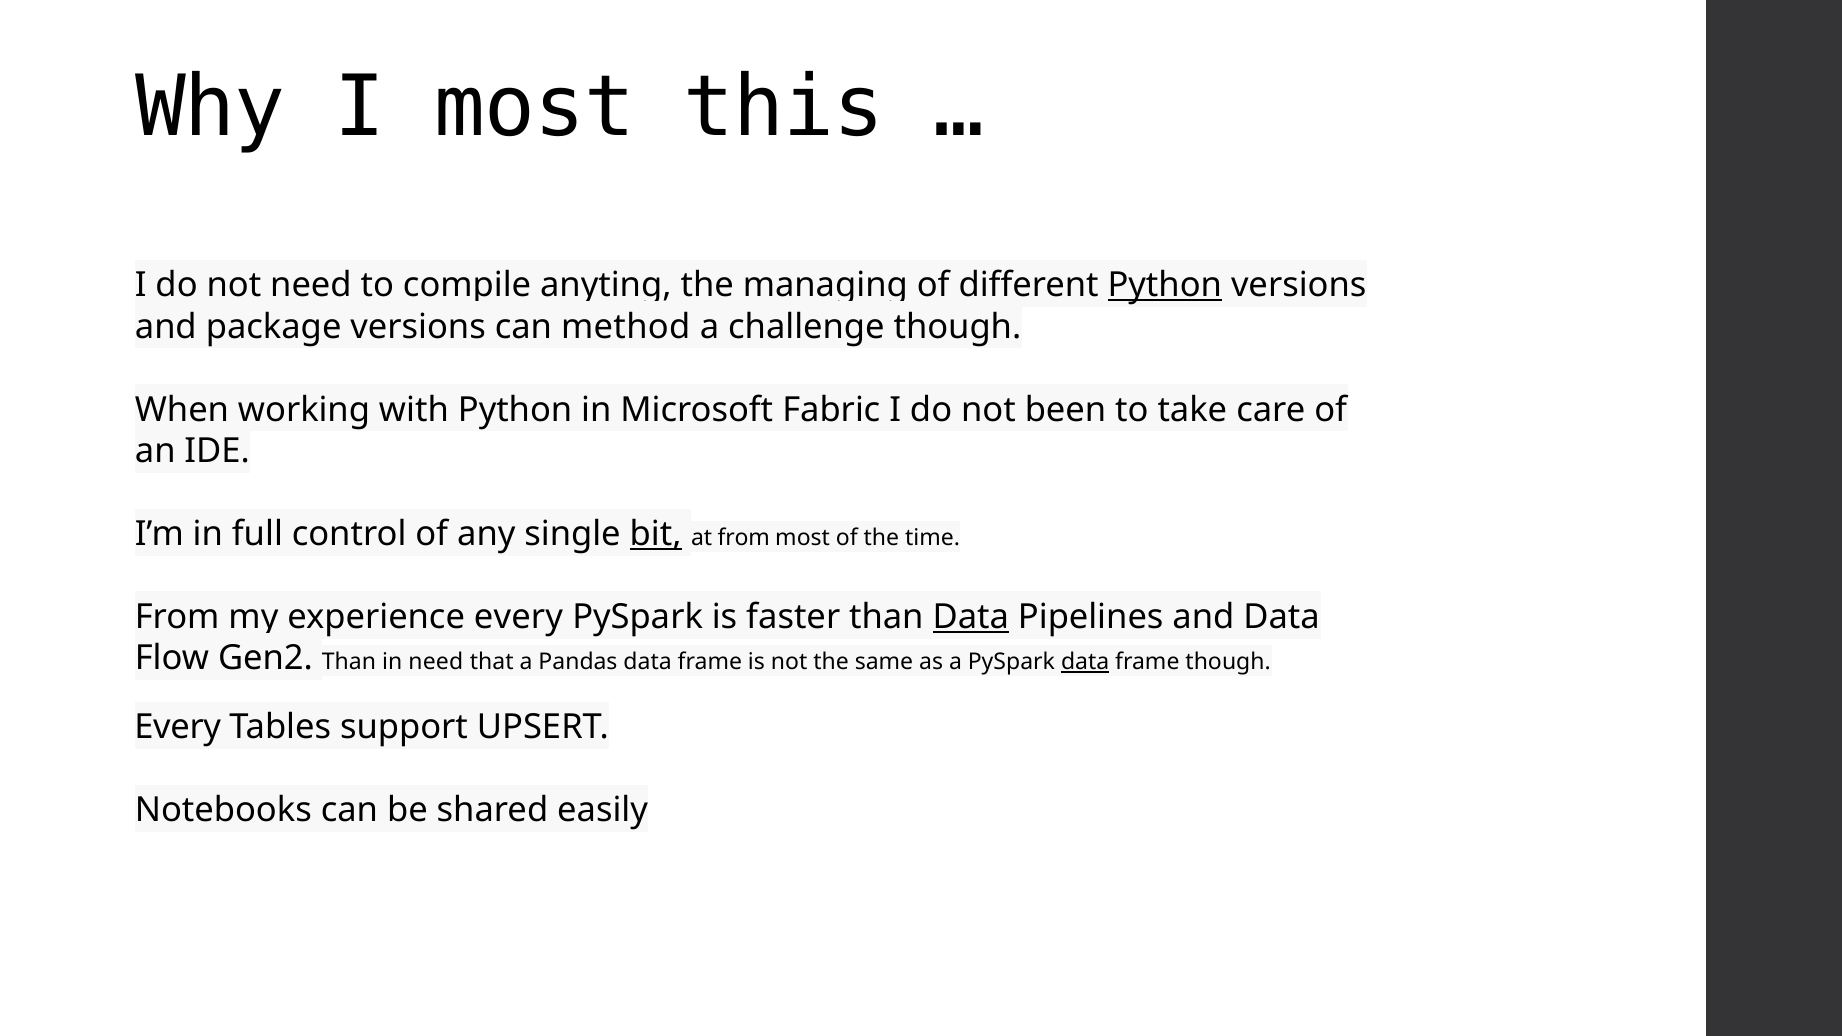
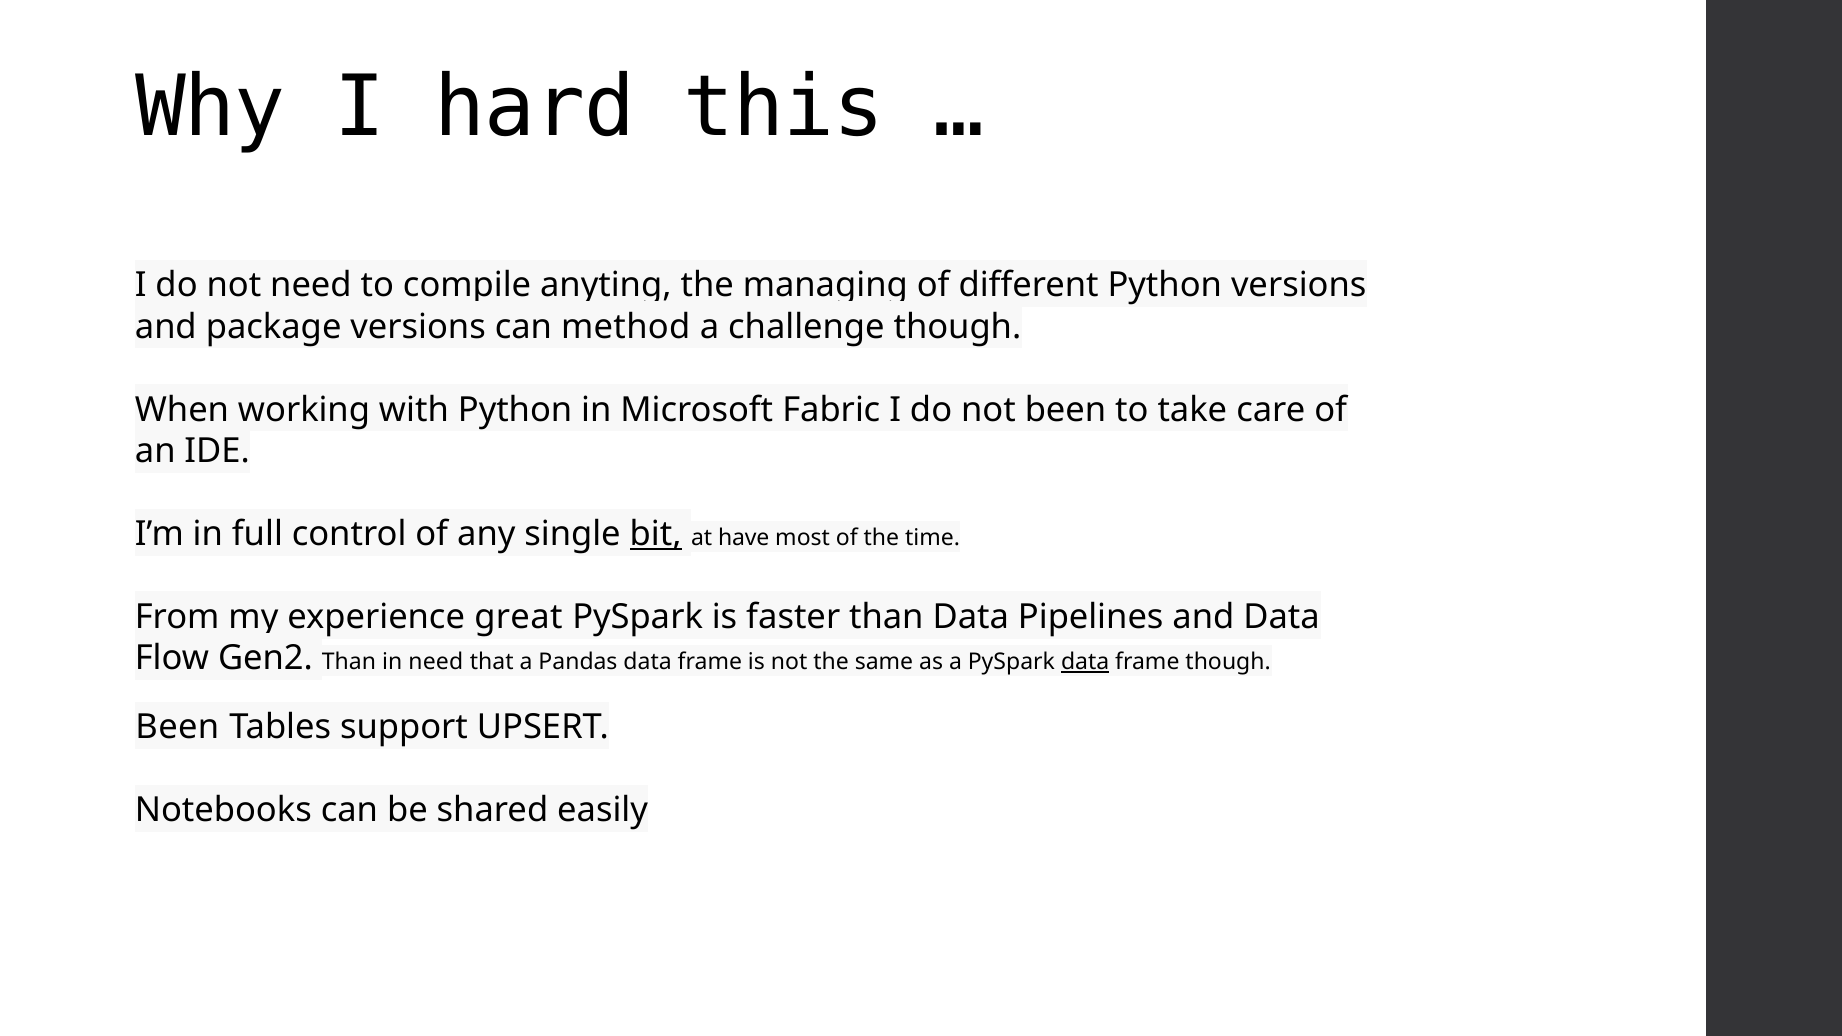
I most: most -> hard
Python at (1165, 285) underline: present -> none
at from: from -> have
experience every: every -> great
Data at (971, 617) underline: present -> none
Every at (178, 727): Every -> Been
